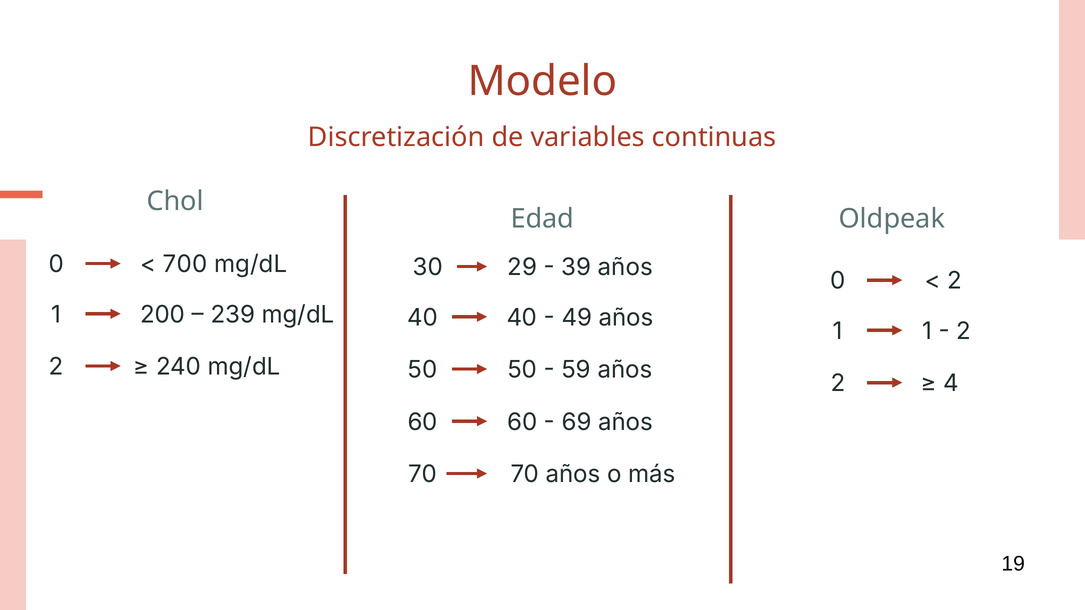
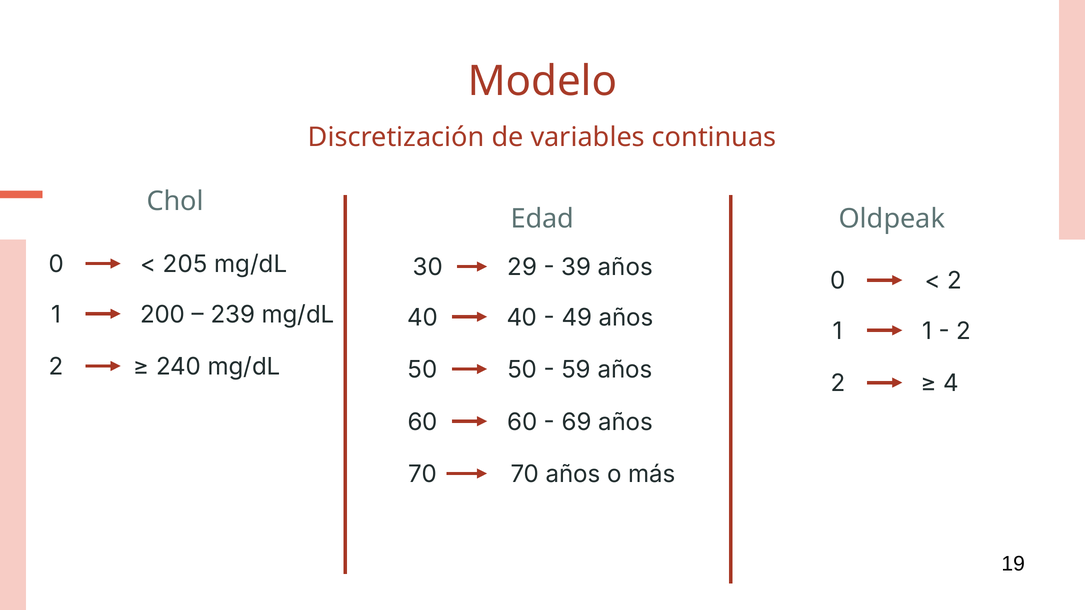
700: 700 -> 205
